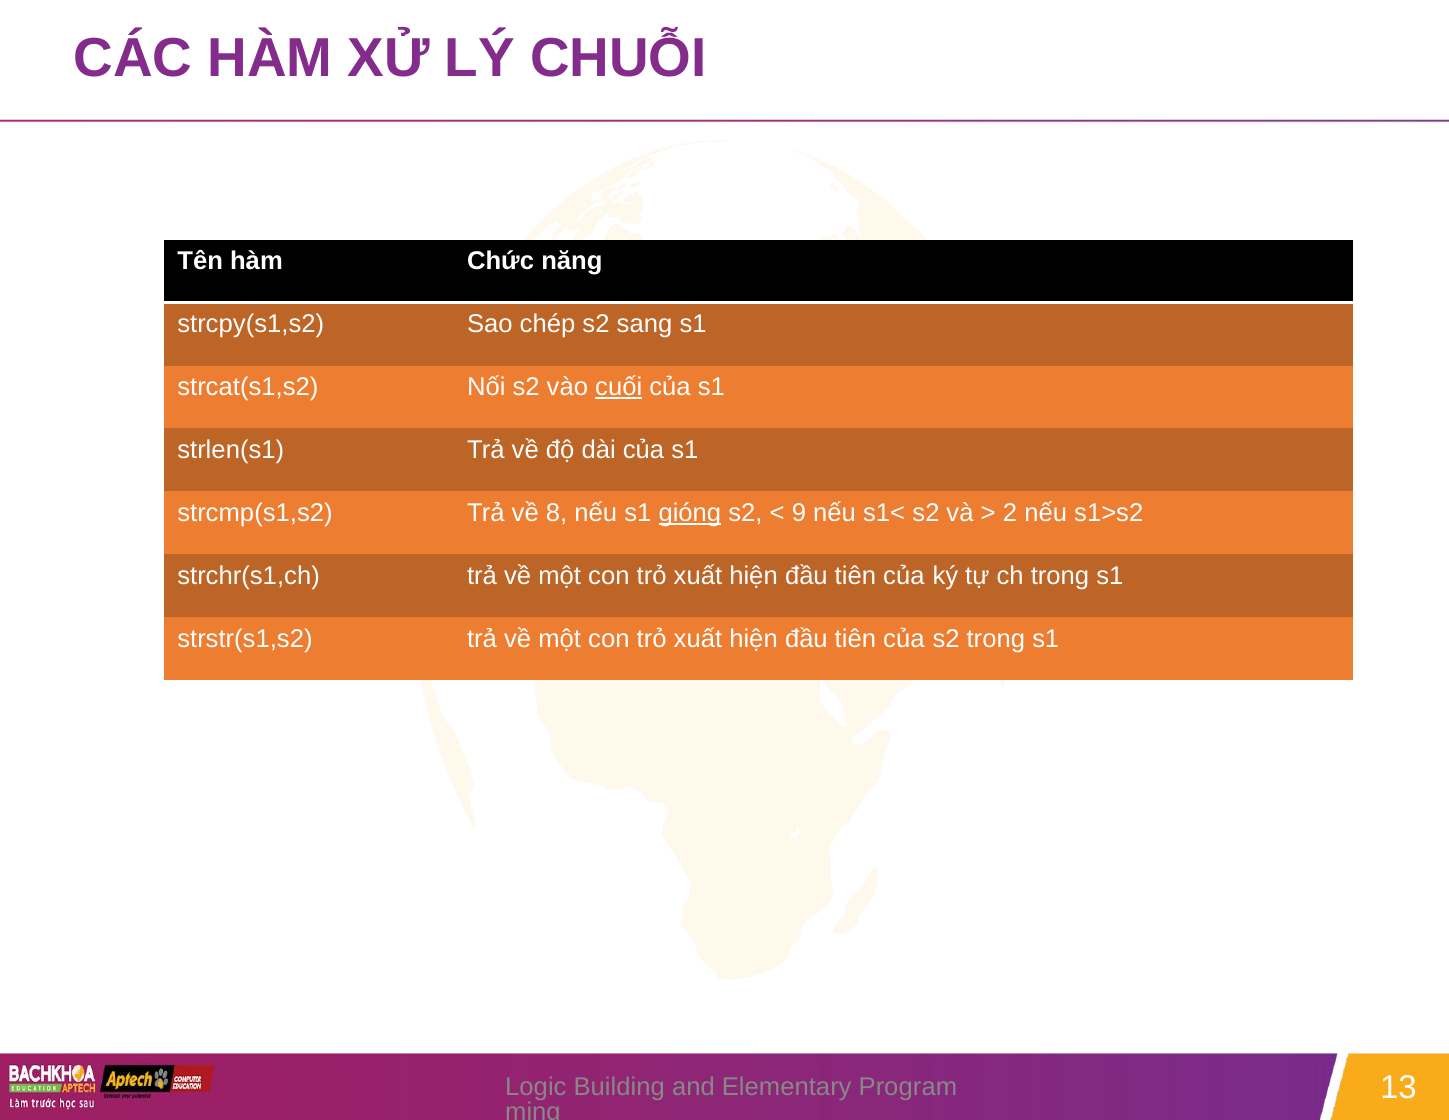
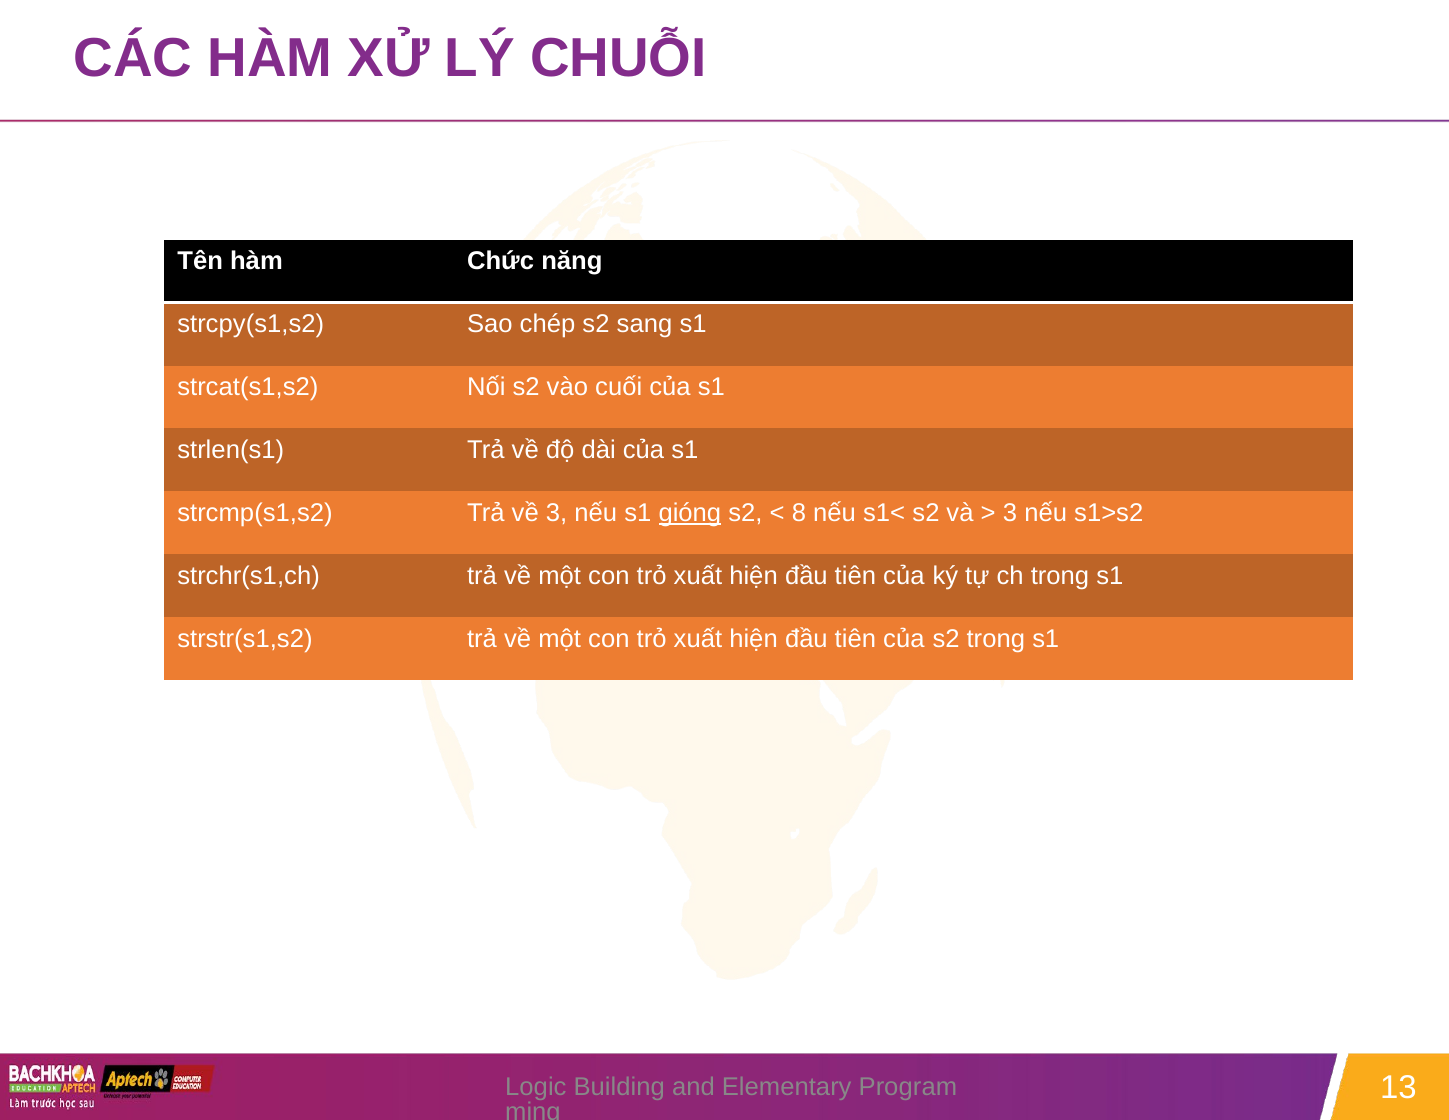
cuối underline: present -> none
về 8: 8 -> 3
9: 9 -> 8
2 at (1010, 513): 2 -> 3
